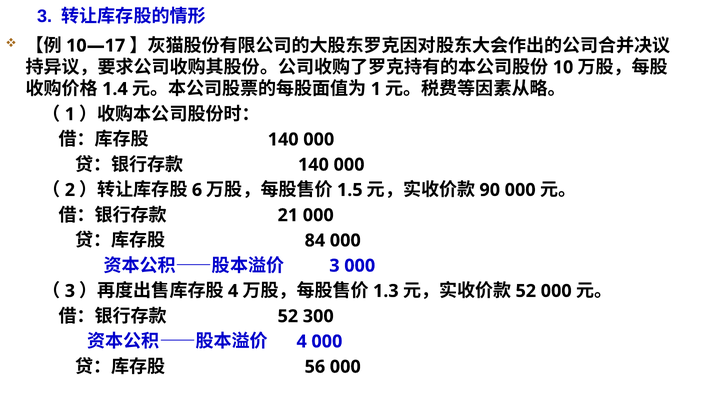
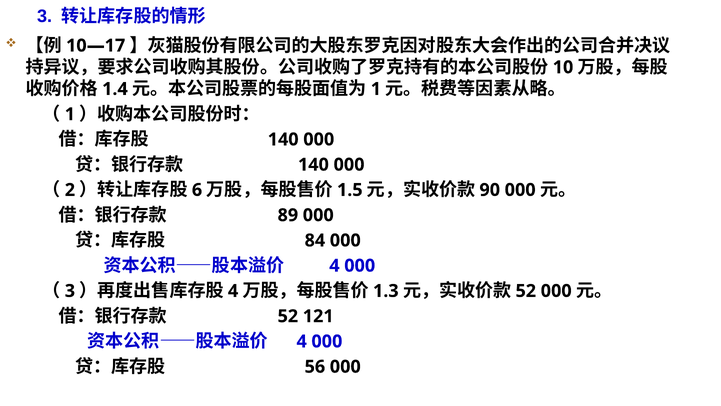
21: 21 -> 89
3 at (334, 265): 3 -> 4
300: 300 -> 121
